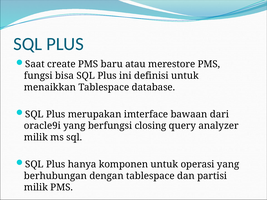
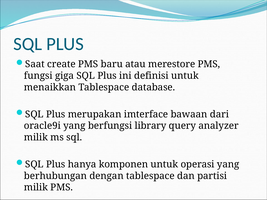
bisa: bisa -> giga
closing: closing -> library
